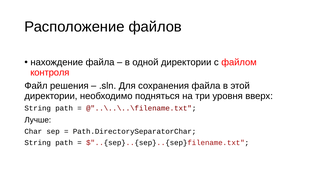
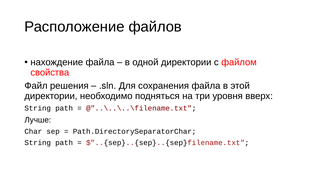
контроля: контроля -> свойства
